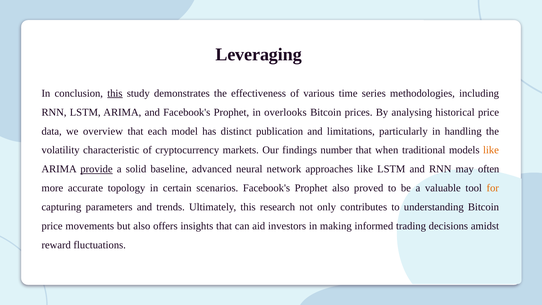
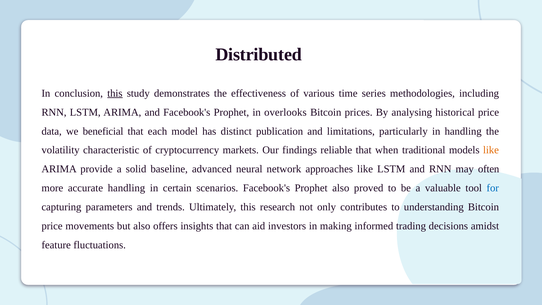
Leveraging: Leveraging -> Distributed
overview: overview -> beneficial
number: number -> reliable
provide underline: present -> none
accurate topology: topology -> handling
for colour: orange -> blue
reward: reward -> feature
